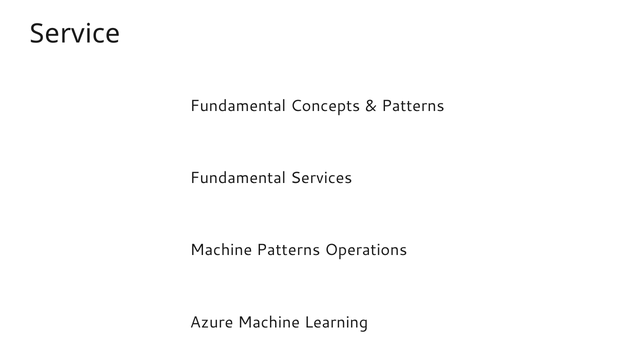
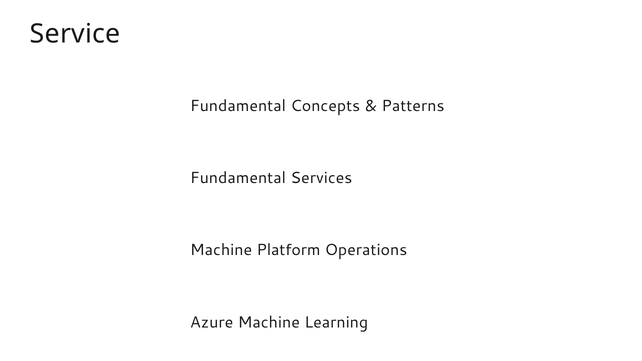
Machine Patterns: Patterns -> Platform
